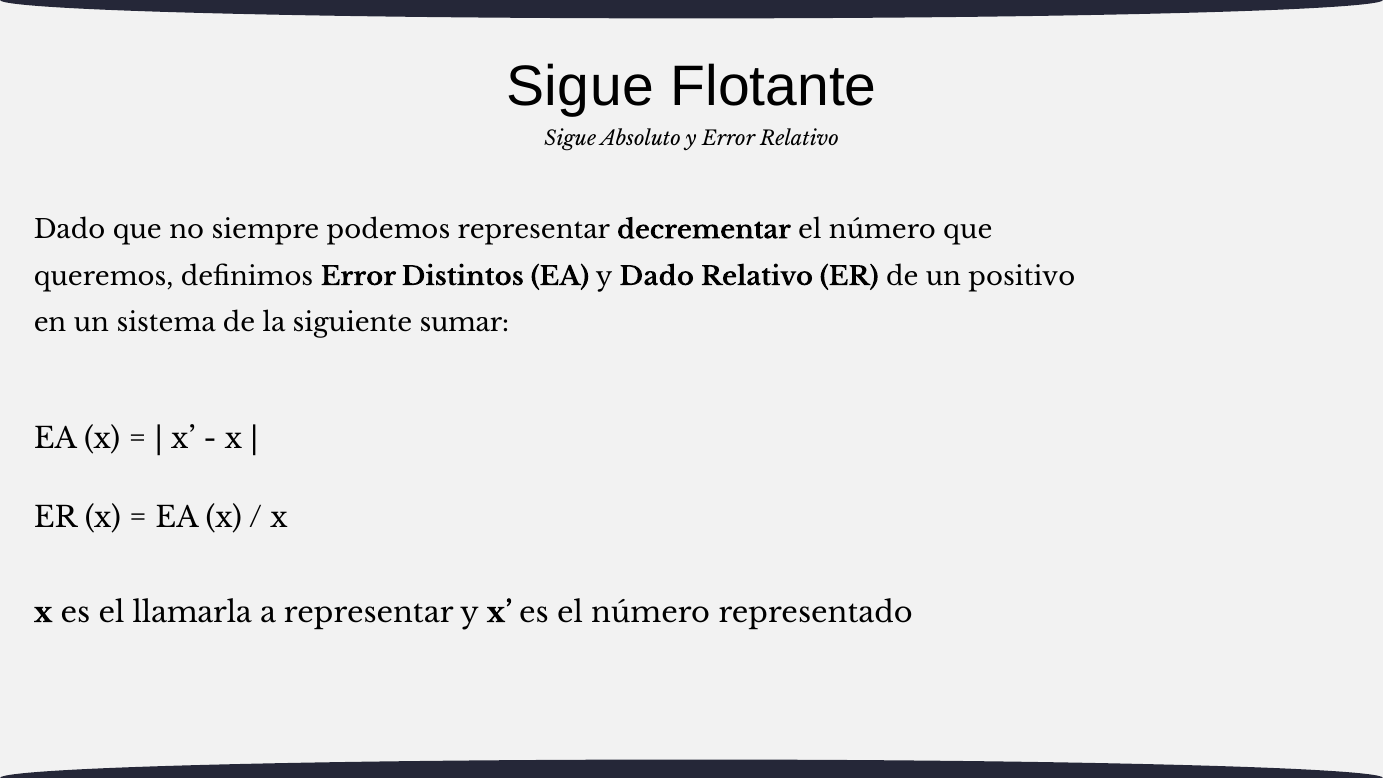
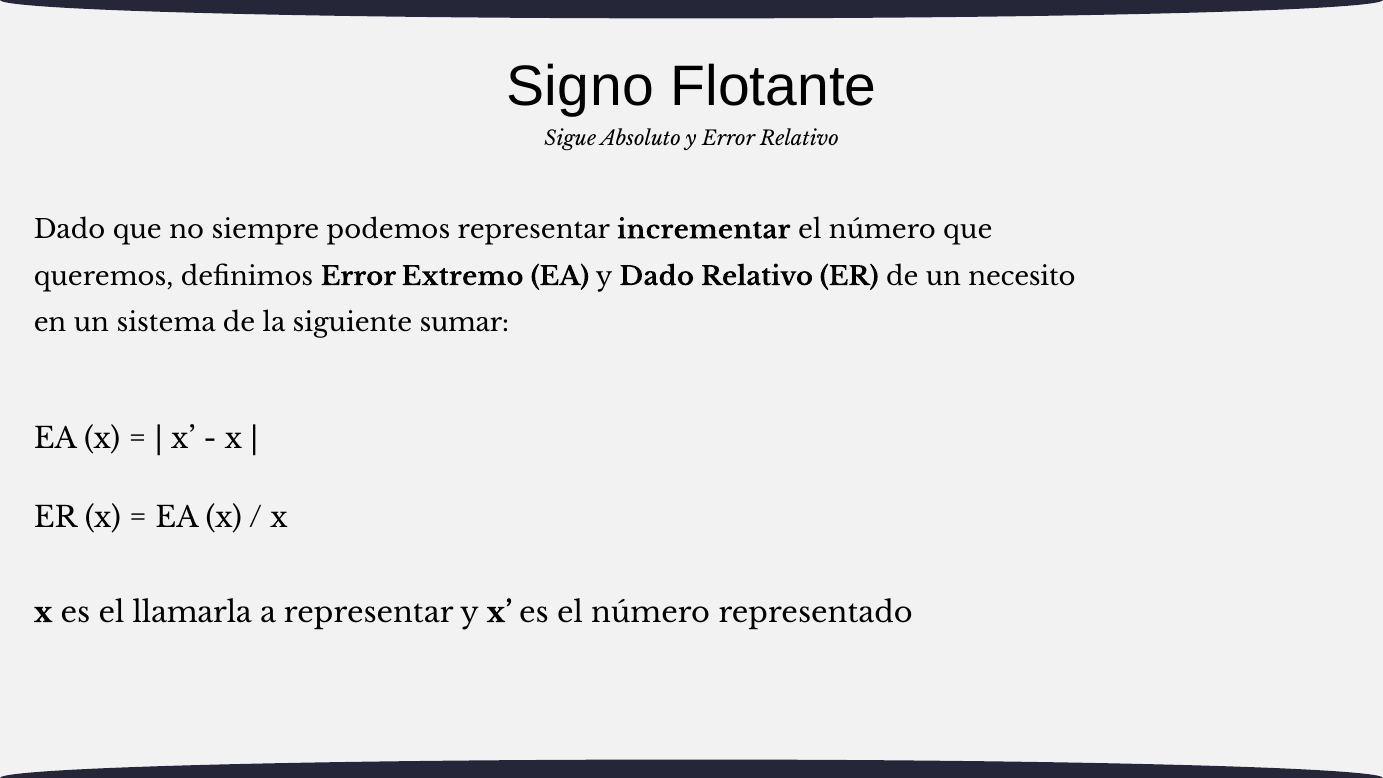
Sigue at (580, 87): Sigue -> Signo
decrementar: decrementar -> incrementar
Distintos: Distintos -> Extremo
positivo: positivo -> necesito
